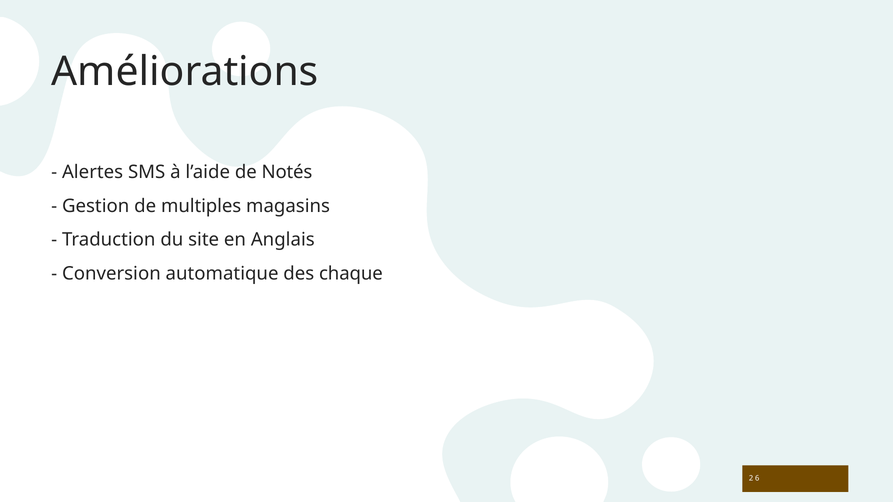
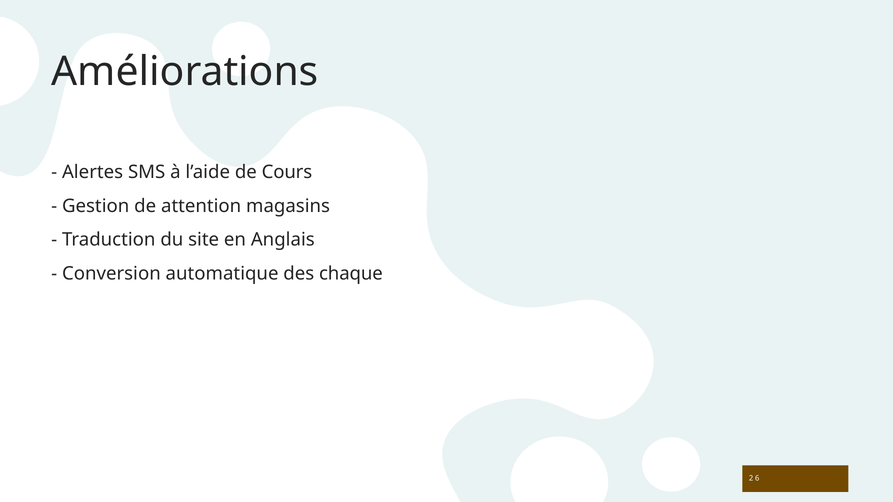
Notés: Notés -> Cours
multiples: multiples -> attention
